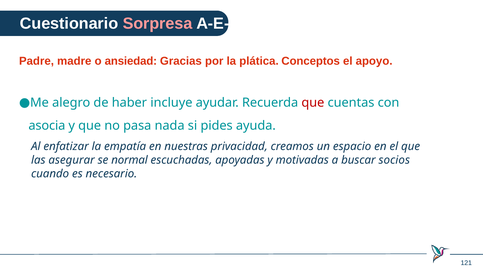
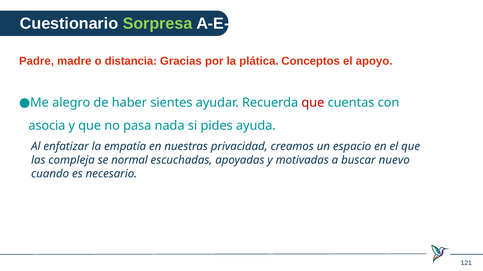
Sorpresa colour: pink -> light green
ansiedad: ansiedad -> distancia
incluye: incluye -> sientes
asegurar: asegurar -> compleja
socios: socios -> nuevo
